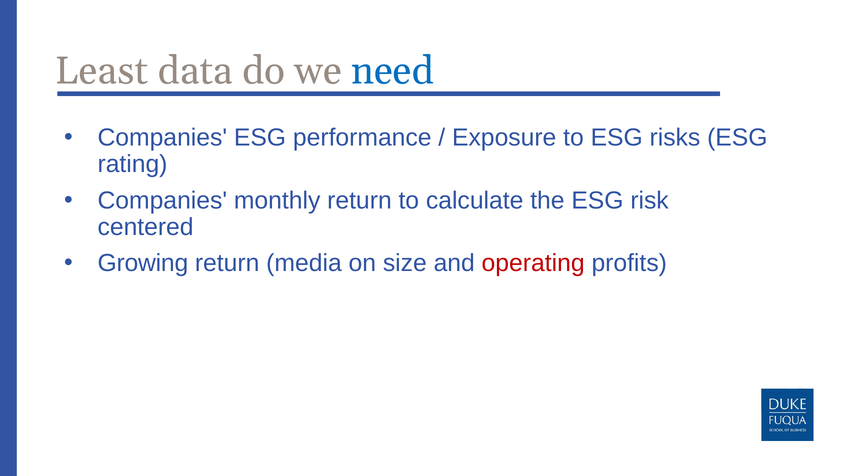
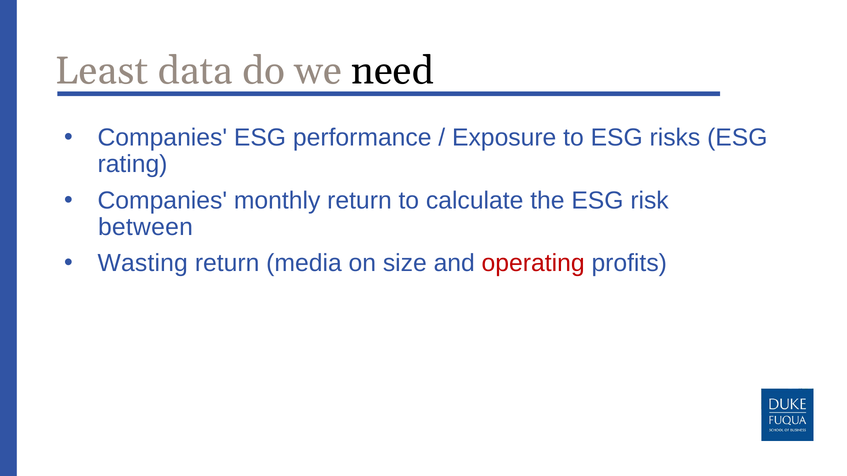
need colour: blue -> black
centered: centered -> between
Growing: Growing -> Wasting
